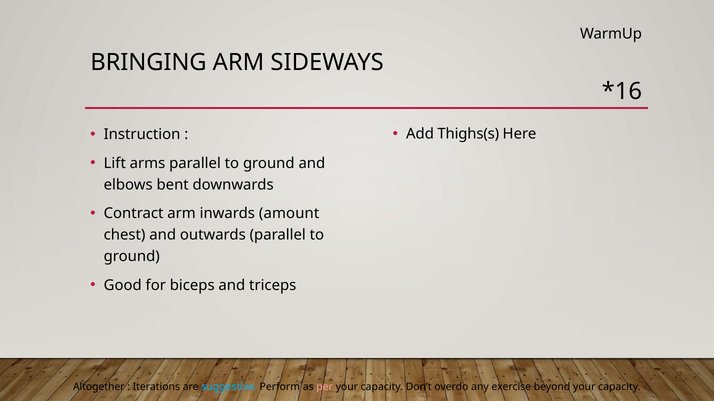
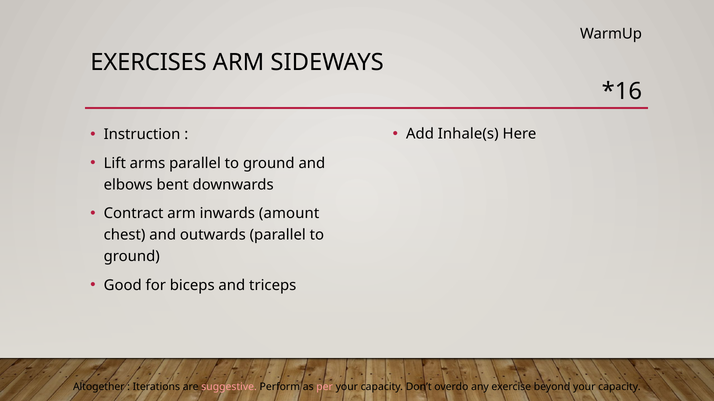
BRINGING: BRINGING -> EXERCISES
Thighs(s: Thighs(s -> Inhale(s
suggestive colour: light blue -> pink
